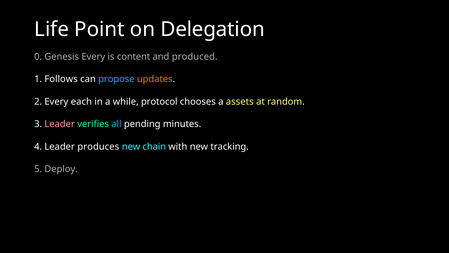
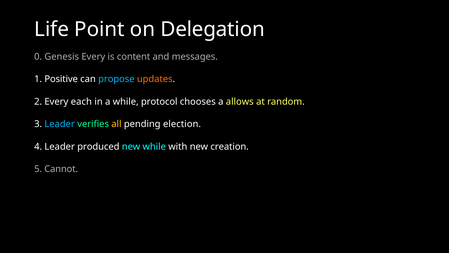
produced: produced -> messages
Follows: Follows -> Positive
assets: assets -> allows
Leader at (60, 124) colour: pink -> light blue
all colour: light blue -> yellow
minutes: minutes -> election
produces: produces -> produced
new chain: chain -> while
tracking: tracking -> creation
Deploy: Deploy -> Cannot
